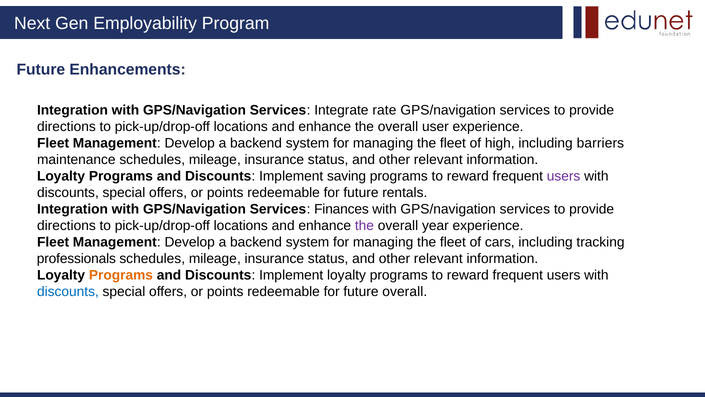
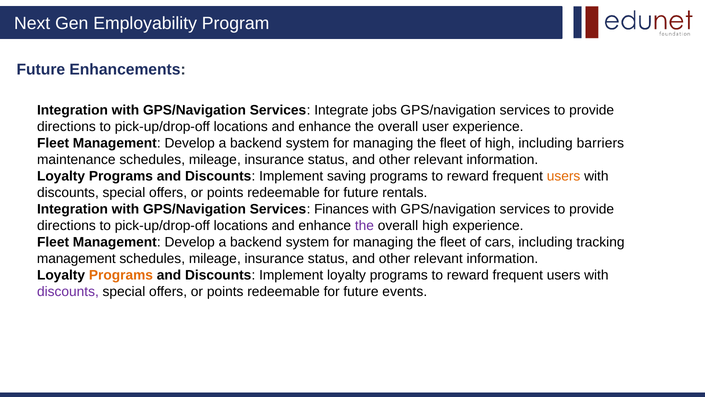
rate: rate -> jobs
users at (564, 176) colour: purple -> orange
overall year: year -> high
professionals at (76, 258): professionals -> management
discounts at (68, 291) colour: blue -> purple
future overall: overall -> events
